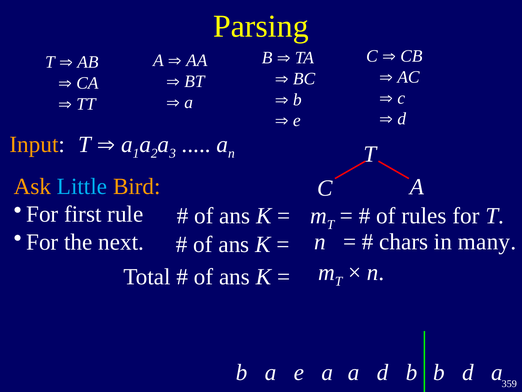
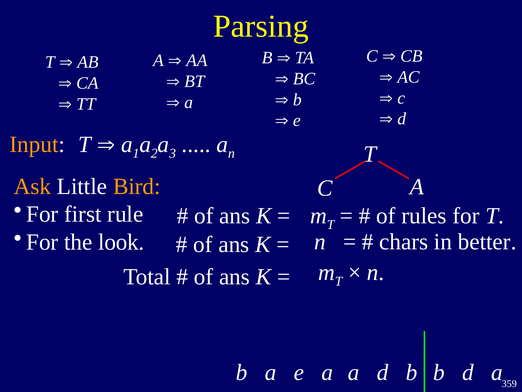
Little colour: light blue -> white
next: next -> look
many: many -> better
